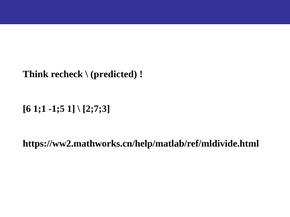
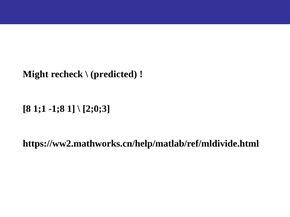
Think: Think -> Might
6: 6 -> 8
-1;5: -1;5 -> -1;8
2;7;3: 2;7;3 -> 2;0;3
